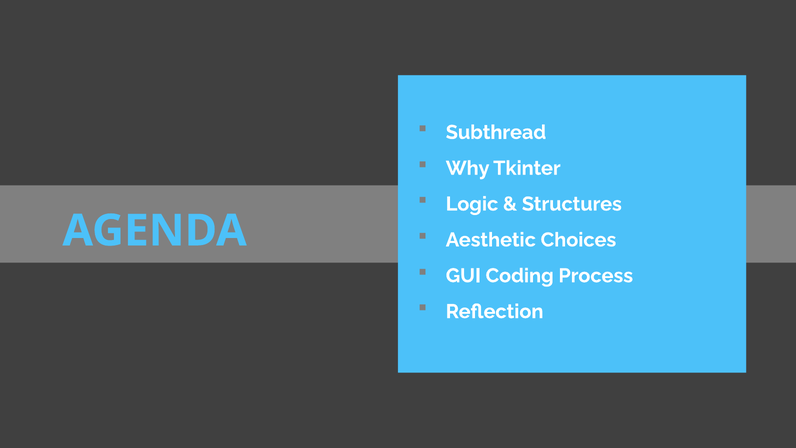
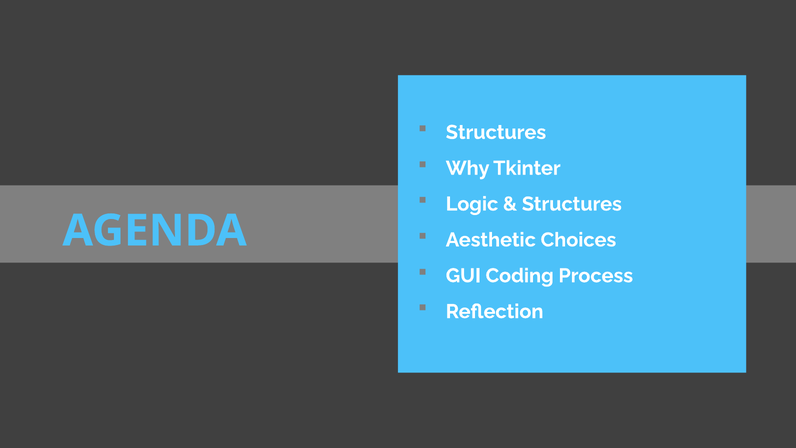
Subthread at (496, 132): Subthread -> Structures
